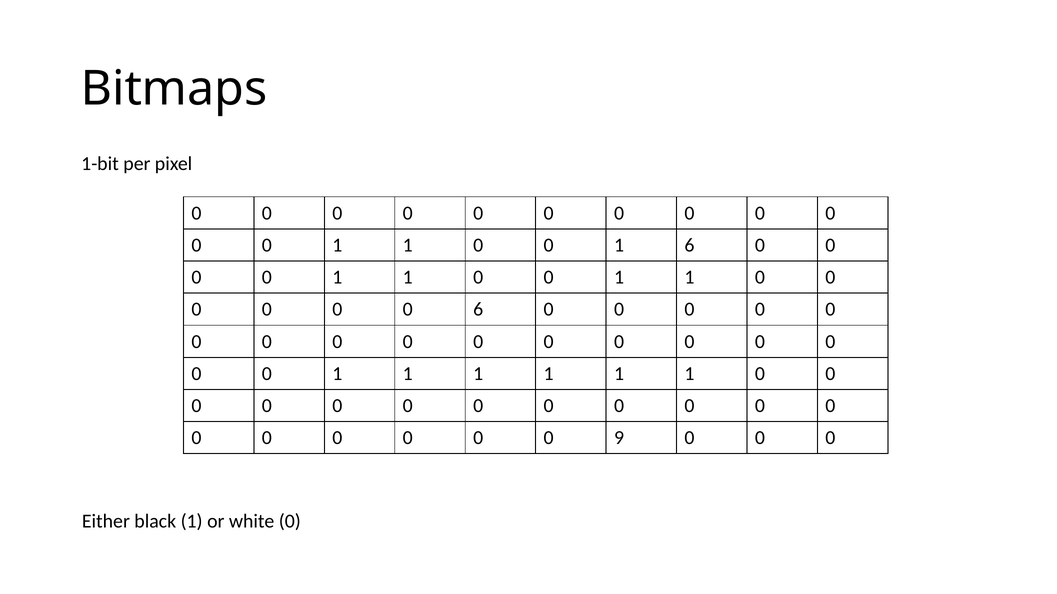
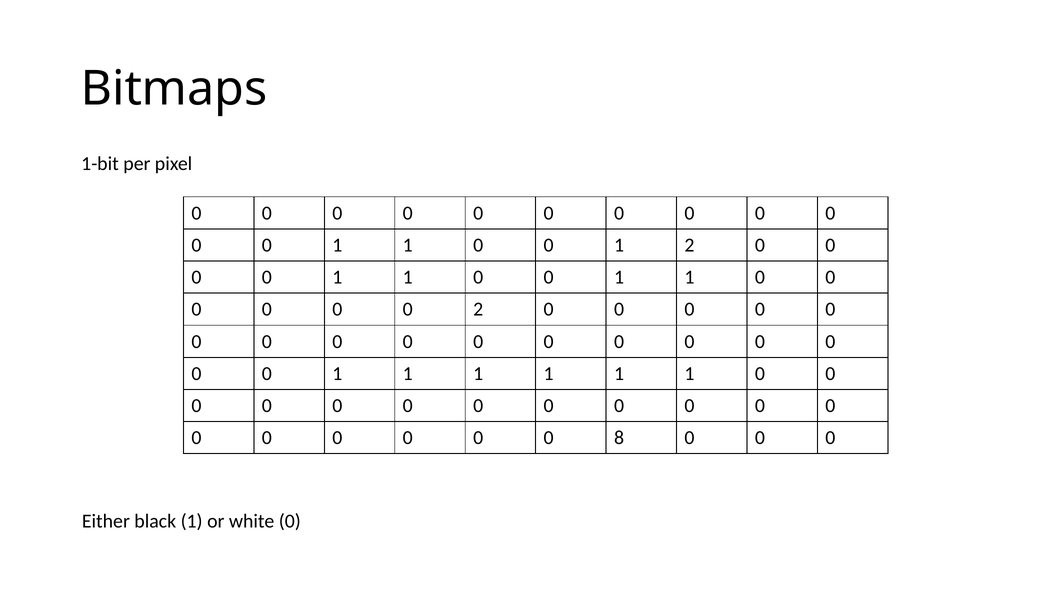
1 6: 6 -> 2
0 6: 6 -> 2
9: 9 -> 8
